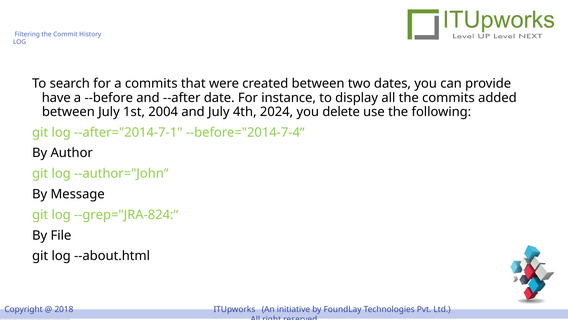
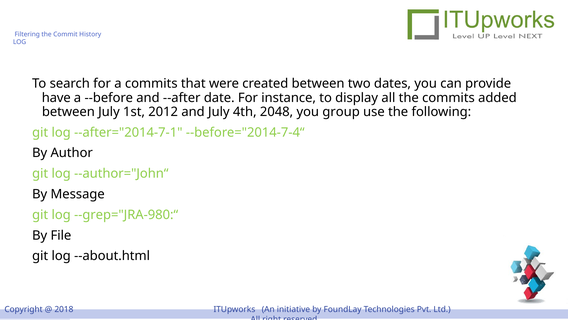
2004: 2004 -> 2012
2024: 2024 -> 2048
delete: delete -> group
--grep="JRA-824:“: --grep="JRA-824:“ -> --grep="JRA-980:“
